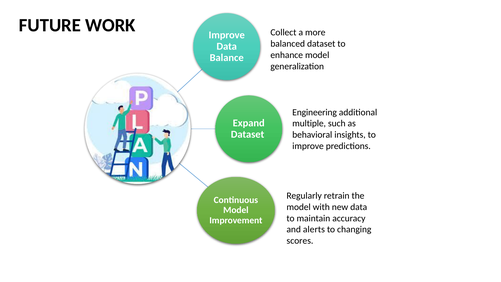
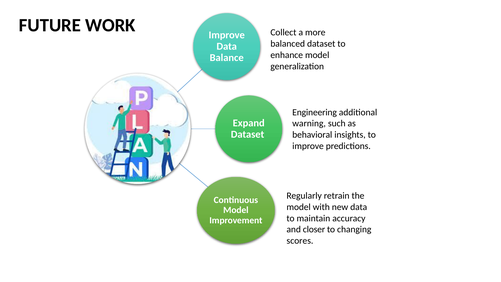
multiple: multiple -> warning
alerts: alerts -> closer
